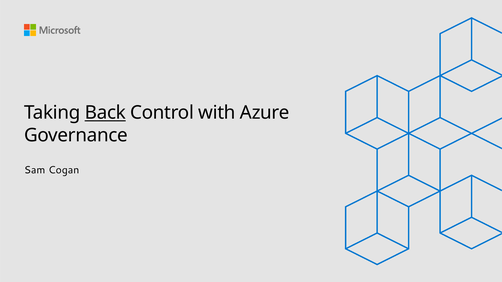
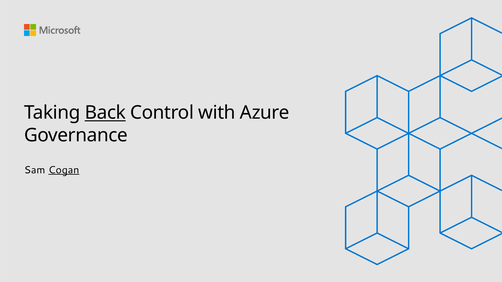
Cogan underline: none -> present
